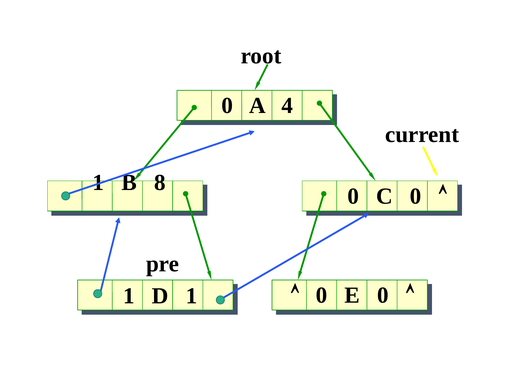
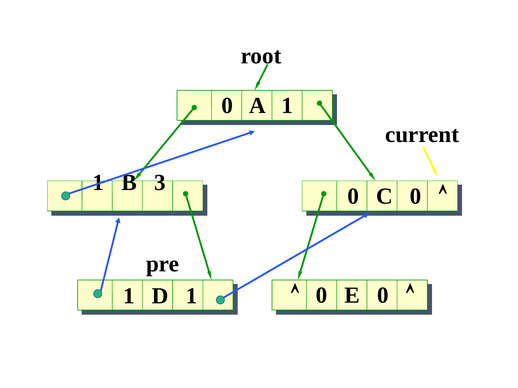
A 4: 4 -> 1
8: 8 -> 3
